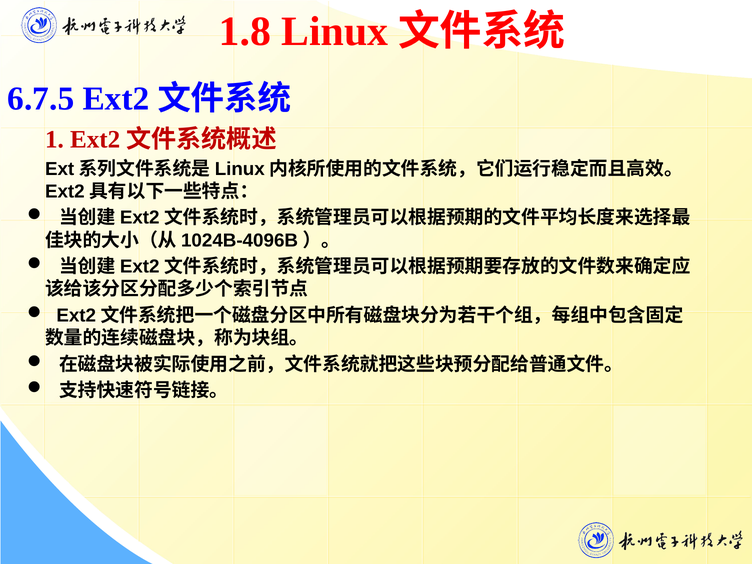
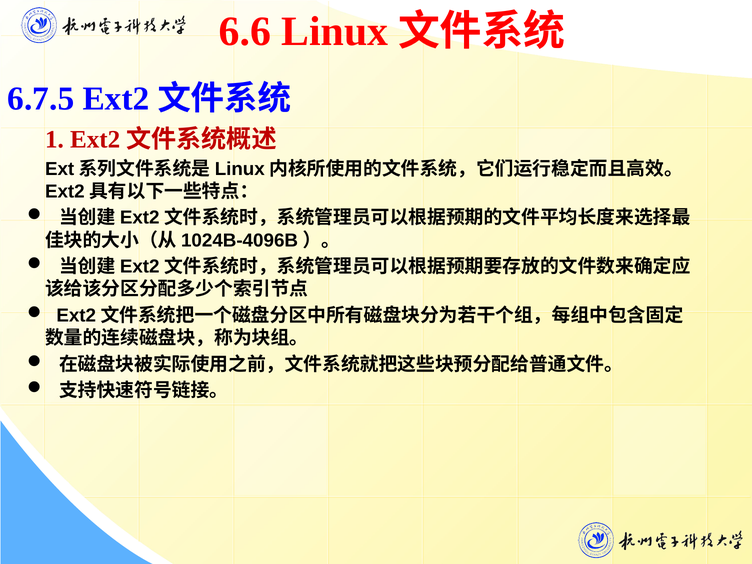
1.8: 1.8 -> 6.6
